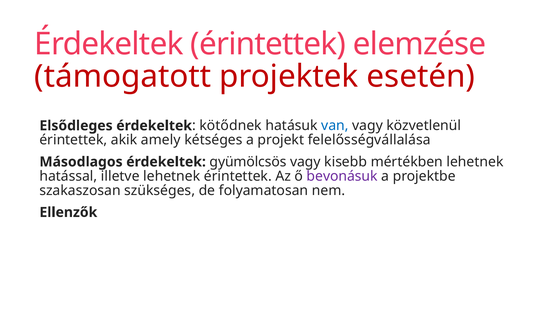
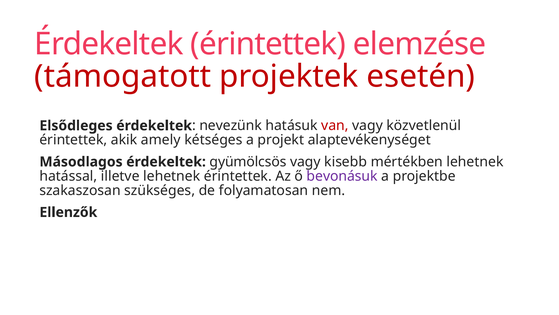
kötődnek: kötődnek -> nevezünk
van colour: blue -> red
felelősségvállalása: felelősségvállalása -> alaptevékenységet
